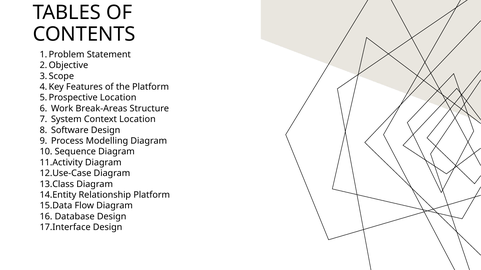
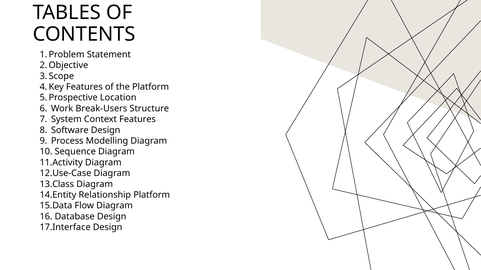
Break-Areas: Break-Areas -> Break-Users
Context Location: Location -> Features
